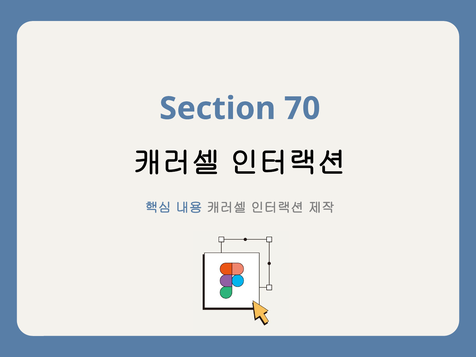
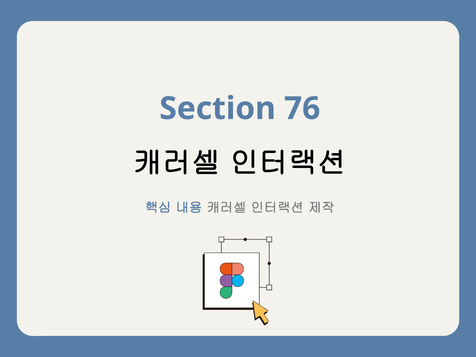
70: 70 -> 76
